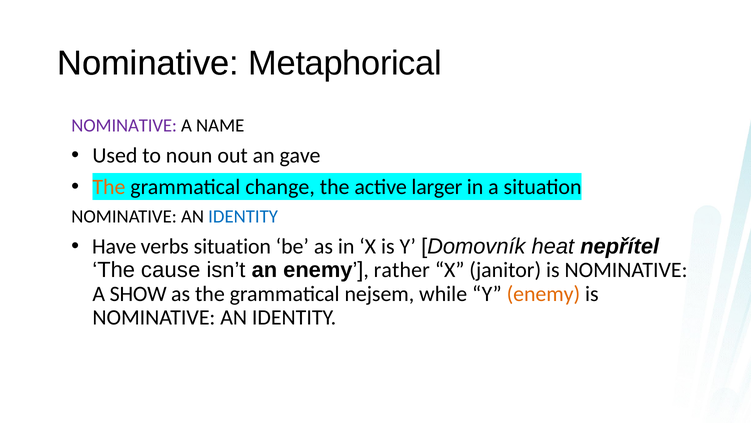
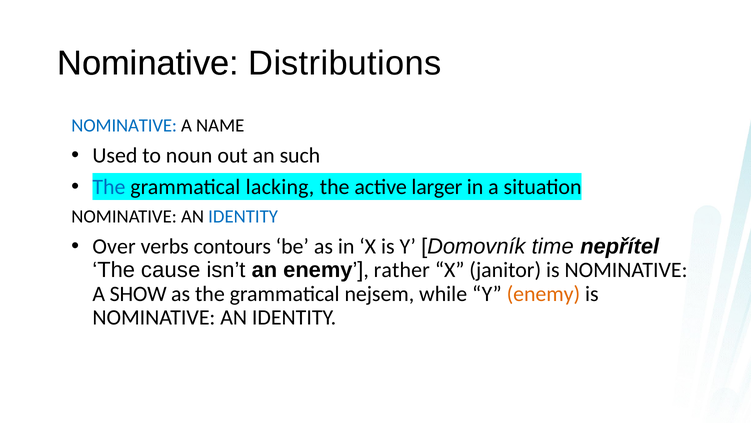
Metaphorical: Metaphorical -> Distributions
NOMINATIVE at (124, 125) colour: purple -> blue
gave: gave -> such
The at (109, 187) colour: orange -> blue
change: change -> lacking
Have: Have -> Over
verbs situation: situation -> contours
heat: heat -> time
